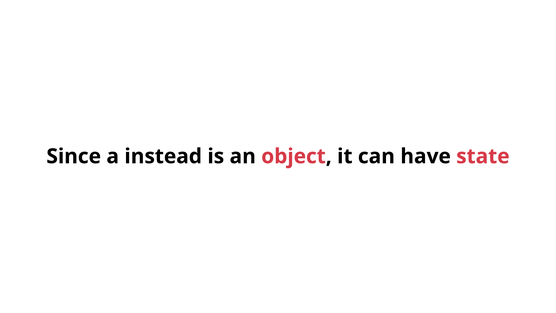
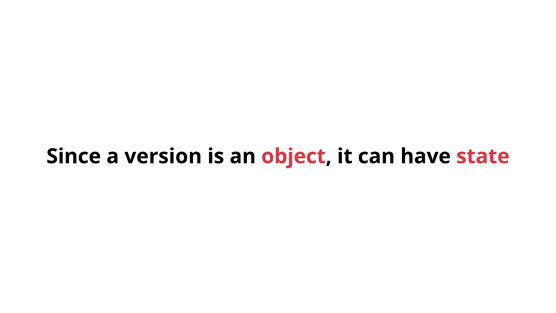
instead: instead -> version
